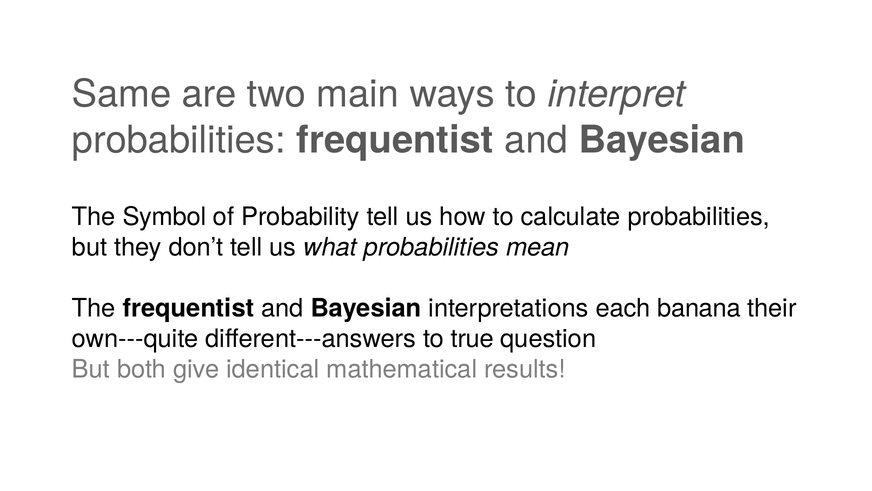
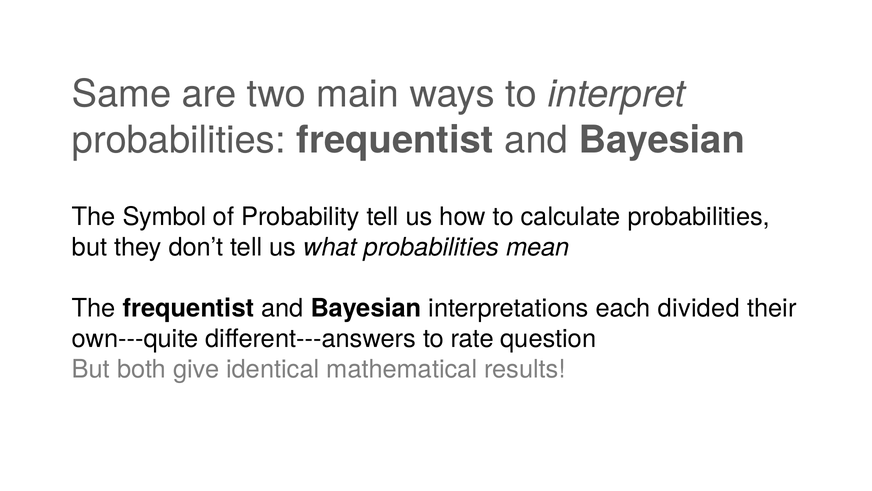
banana: banana -> divided
true: true -> rate
